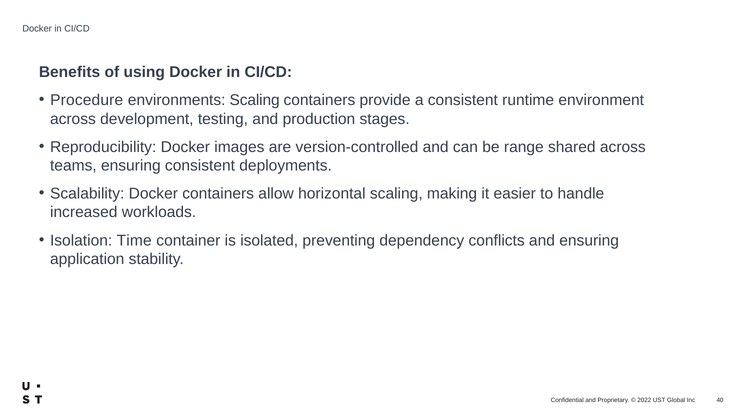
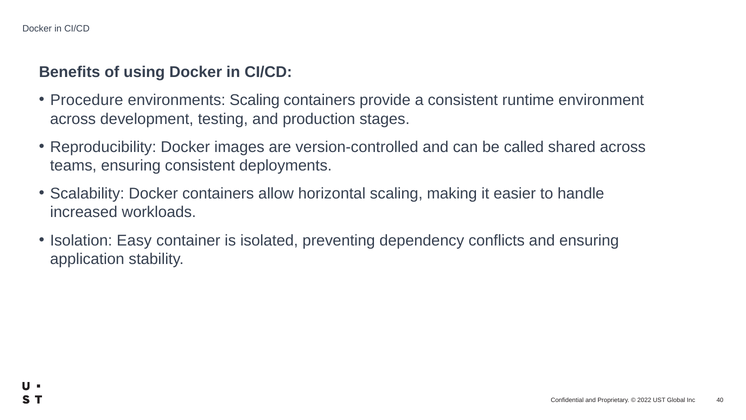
range: range -> called
Time: Time -> Easy
